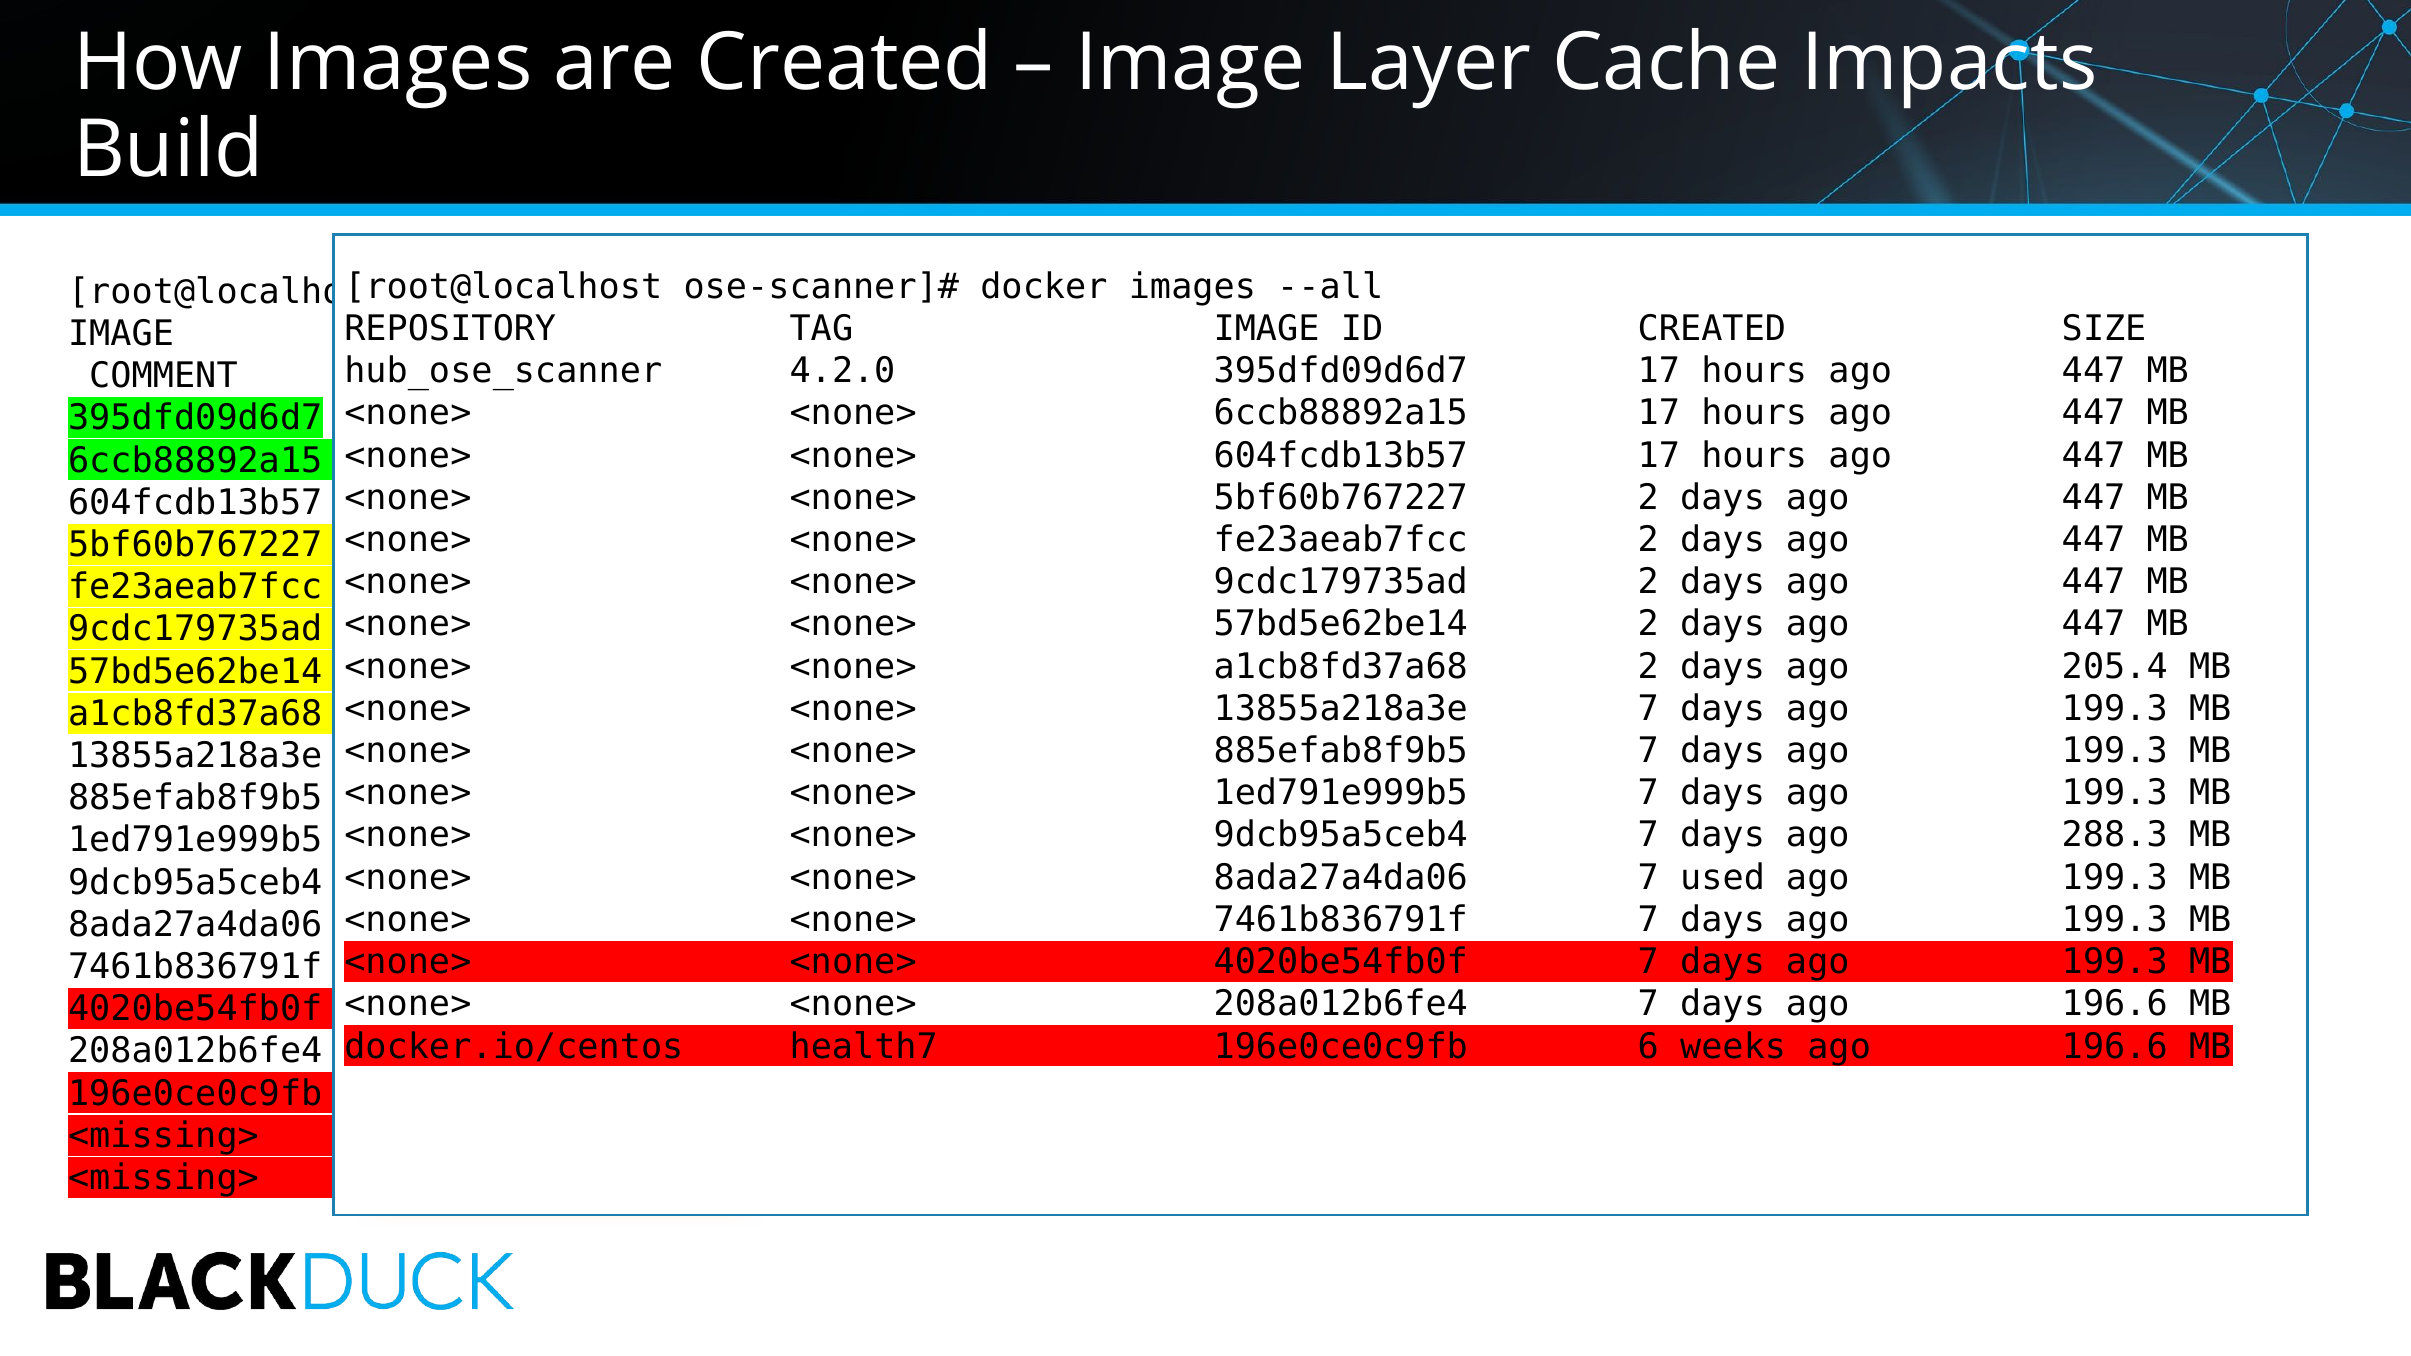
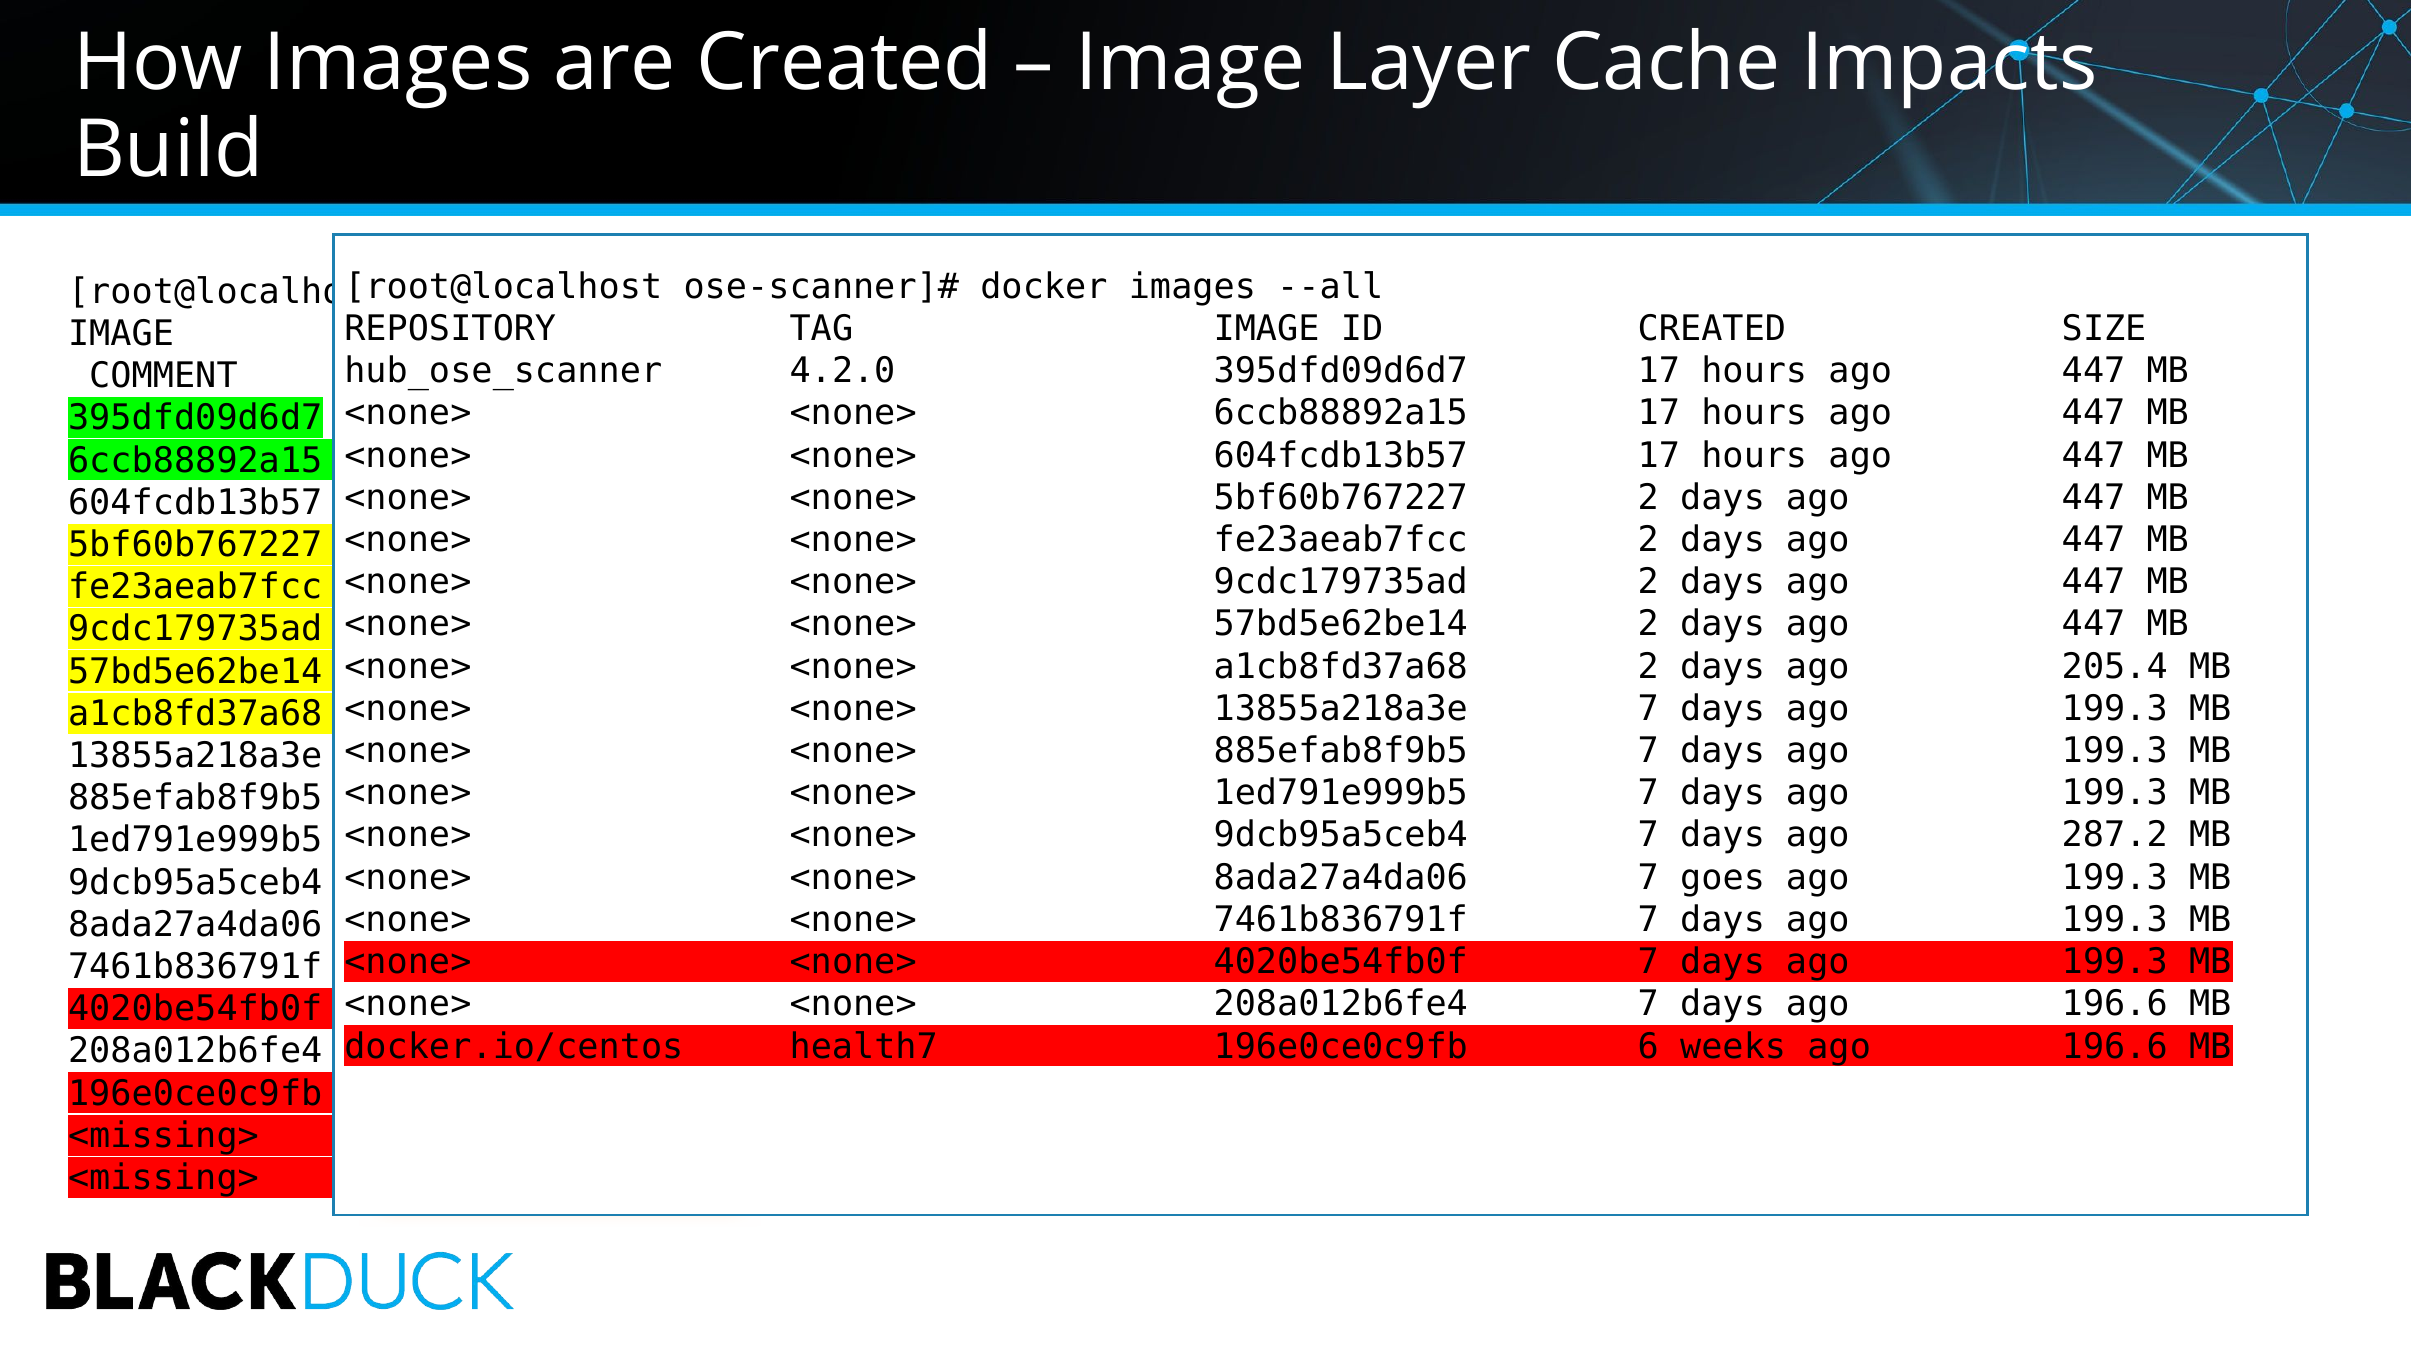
288.3: 288.3 -> 287.2
used: used -> goes
